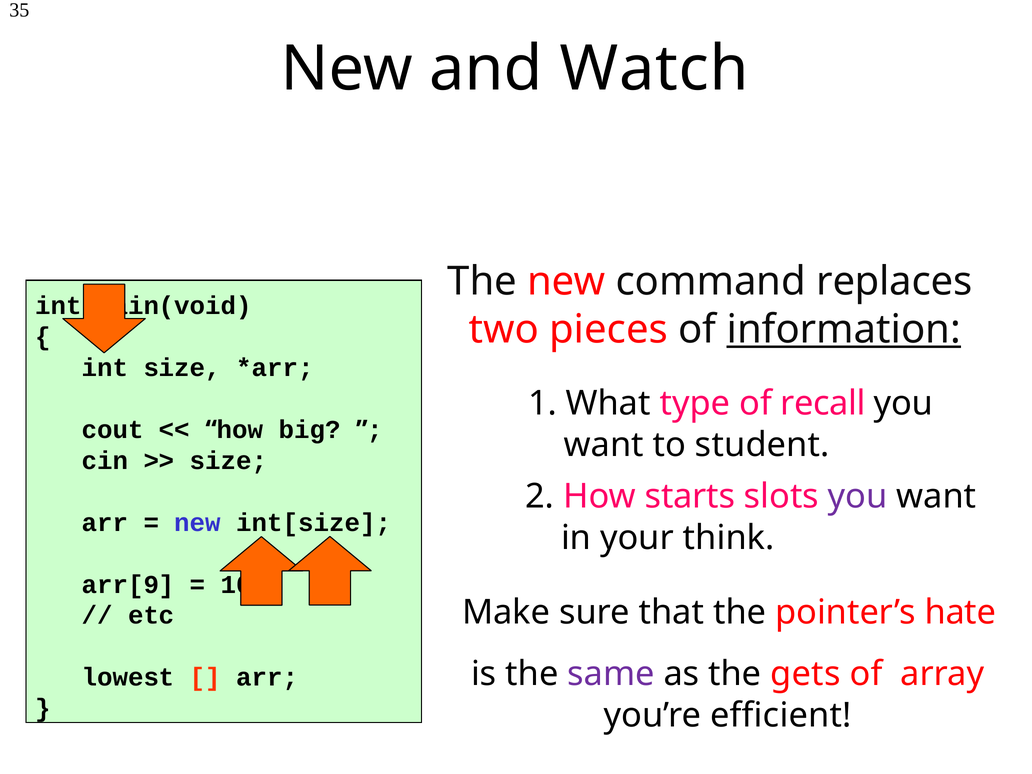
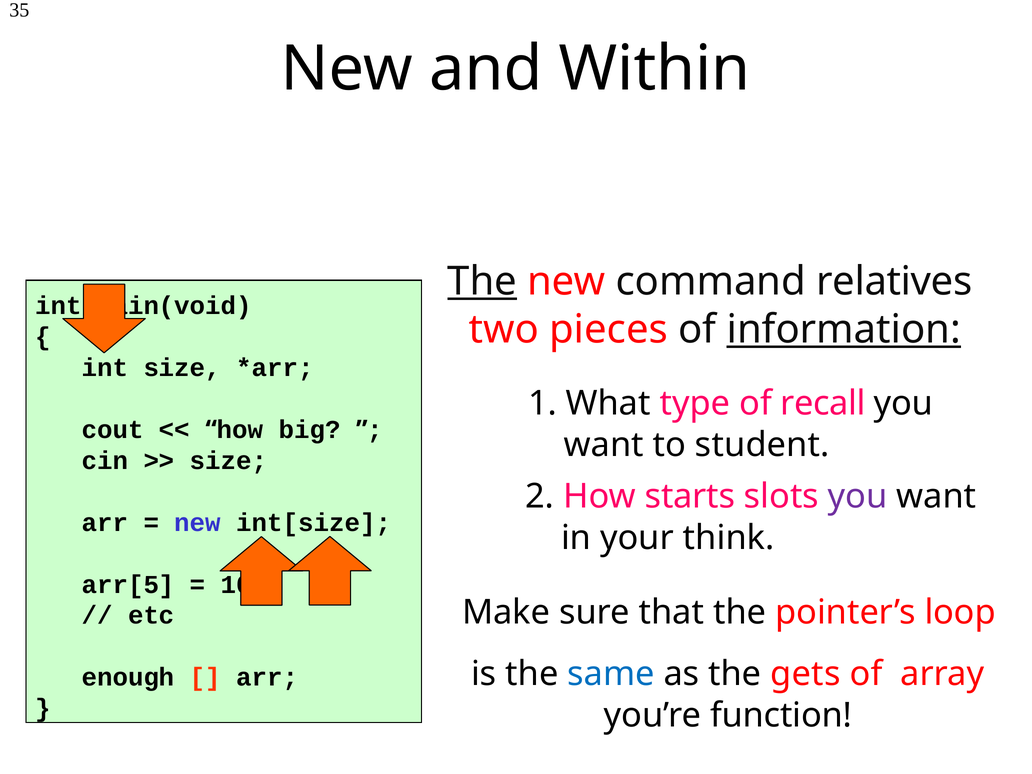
Watch: Watch -> Within
The at (482, 281) underline: none -> present
replaces: replaces -> relatives
arr[9: arr[9 -> arr[5
hate: hate -> loop
same colour: purple -> blue
lowest: lowest -> enough
efficient: efficient -> function
